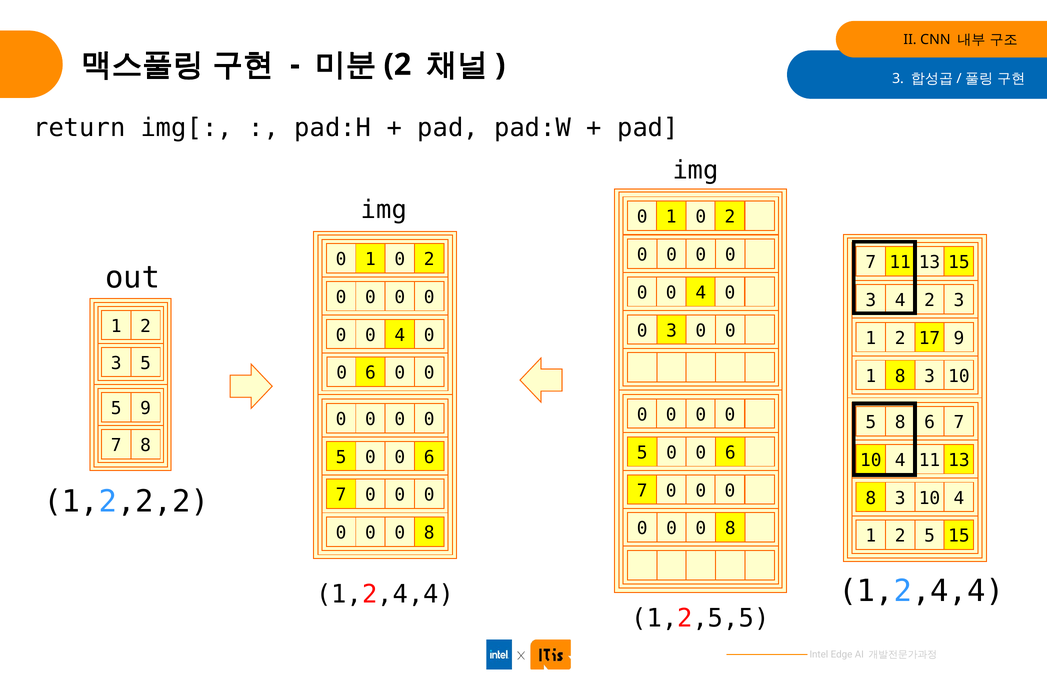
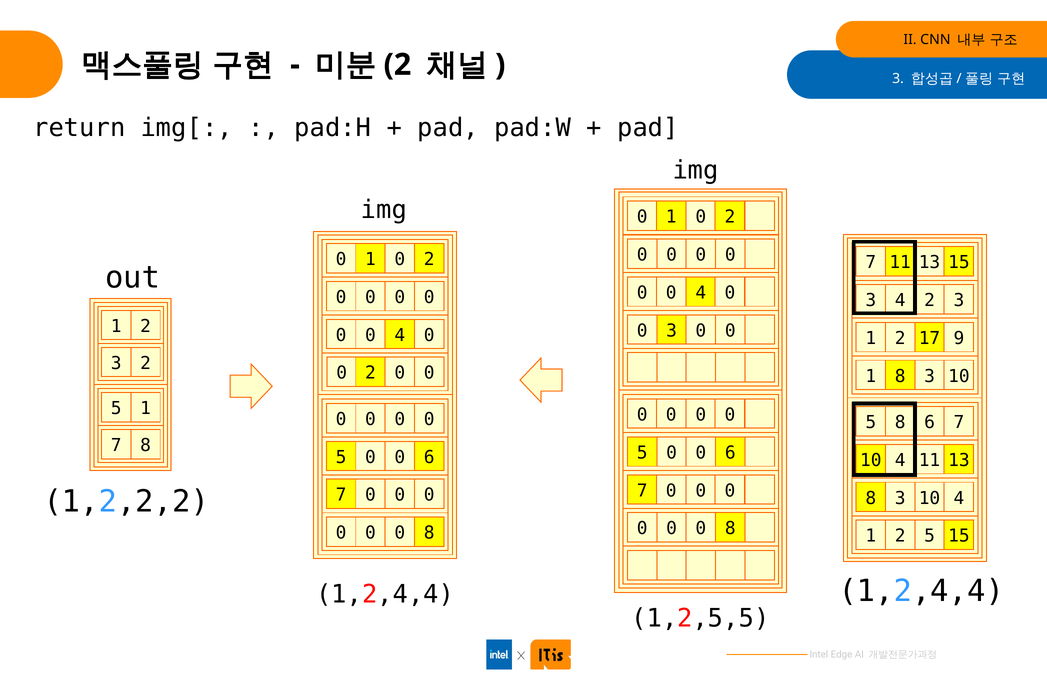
3 5: 5 -> 2
6 at (370, 373): 6 -> 2
5 9: 9 -> 1
